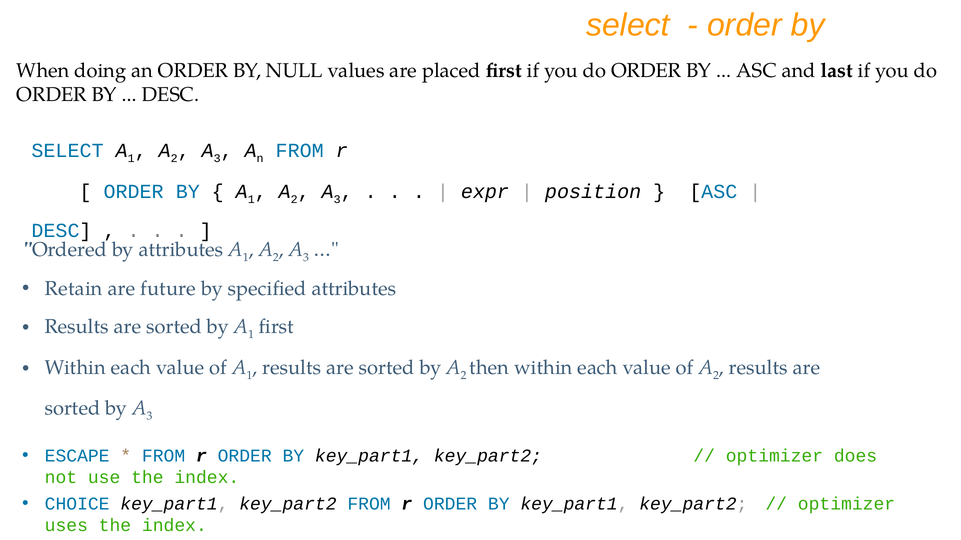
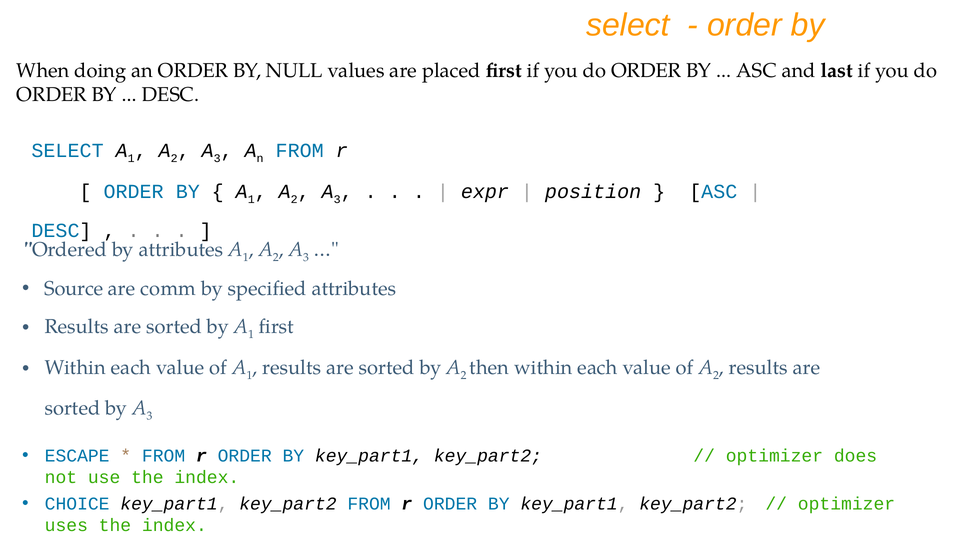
Retain: Retain -> Source
future: future -> comm
